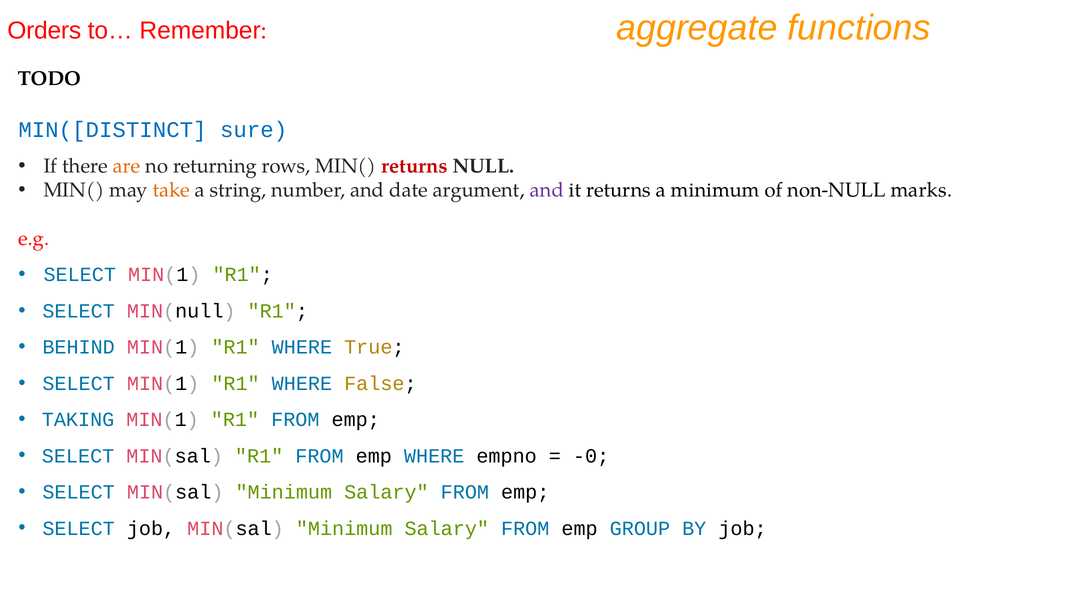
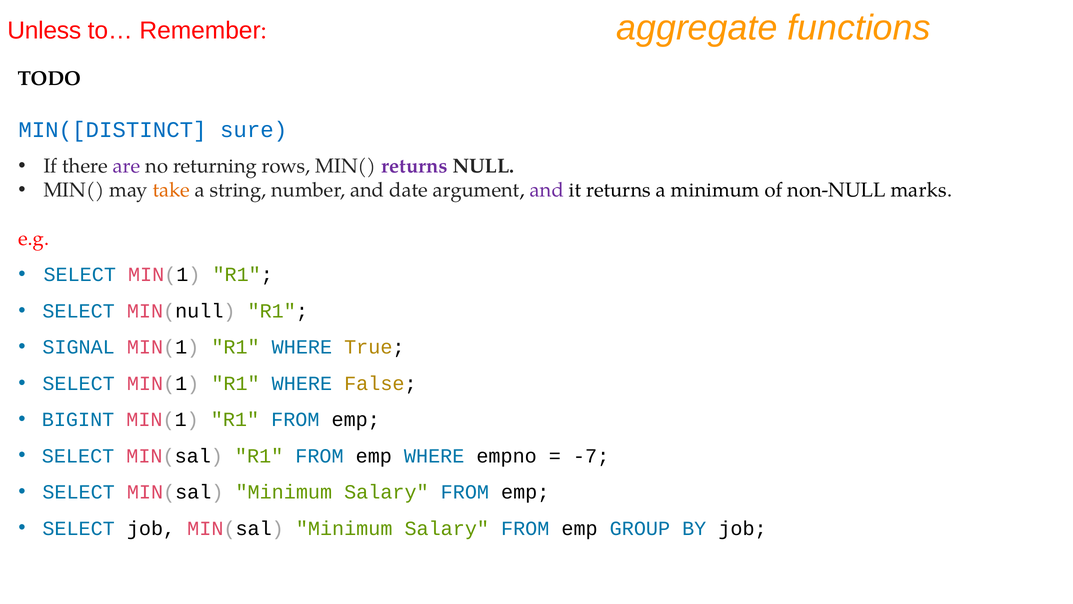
Orders: Orders -> Unless
are colour: orange -> purple
returns at (414, 166) colour: red -> purple
BEHIND: BEHIND -> SIGNAL
TAKING: TAKING -> BIGINT
-0: -0 -> -7
